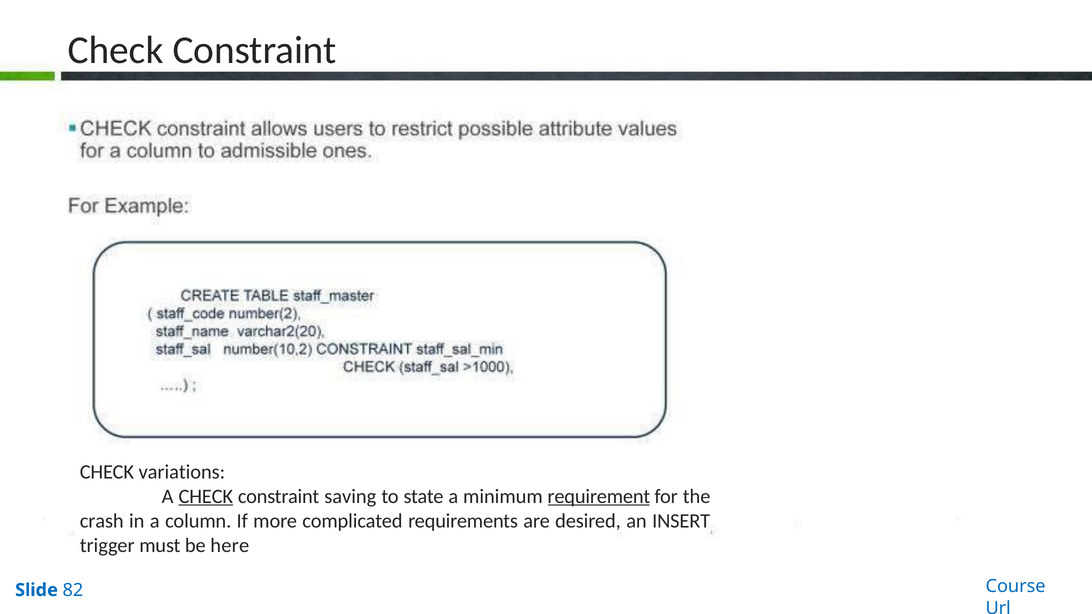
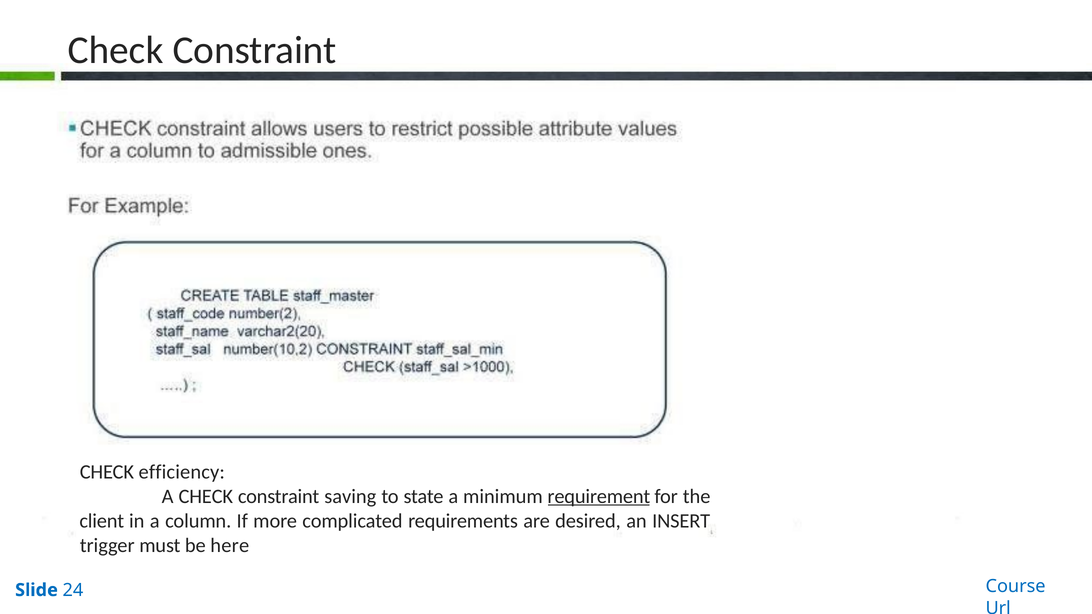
variations: variations -> efficiency
CHECK at (206, 497) underline: present -> none
crash: crash -> client
82: 82 -> 24
